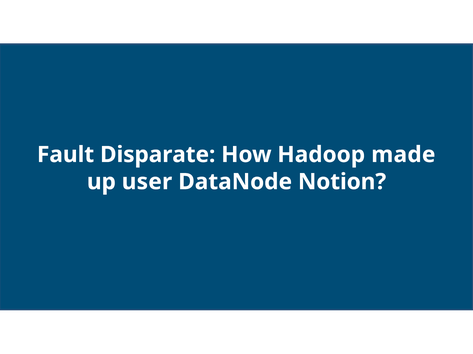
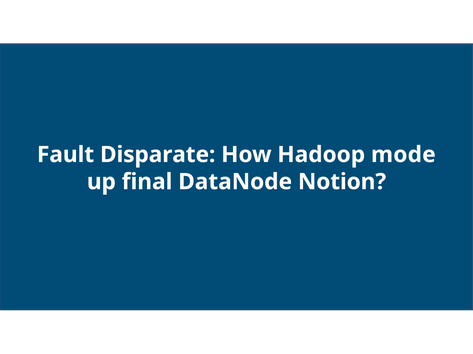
made: made -> mode
user: user -> final
